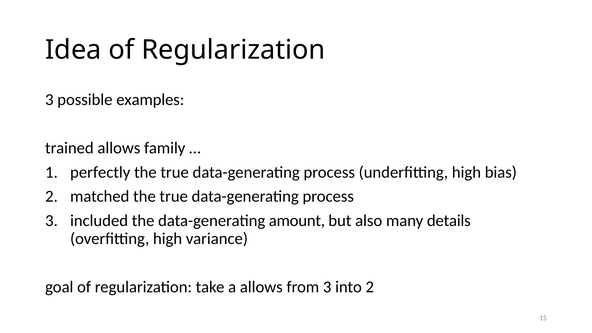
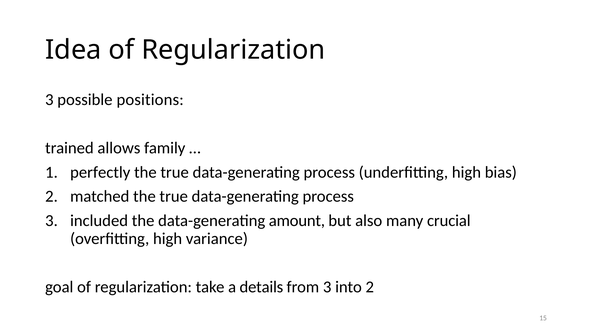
examples: examples -> positions
details: details -> crucial
a allows: allows -> details
